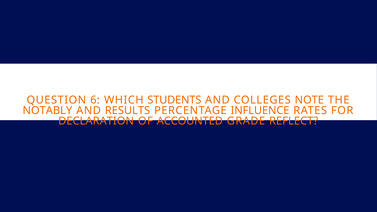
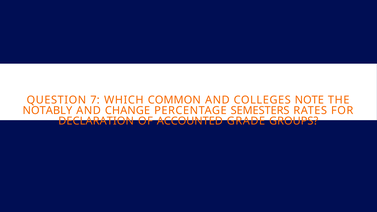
6: 6 -> 7
STUDENTS: STUDENTS -> COMMON
RESULTS: RESULTS -> CHANGE
INFLUENCE: INFLUENCE -> SEMESTERS
REFLECT: REFLECT -> GROUPS
